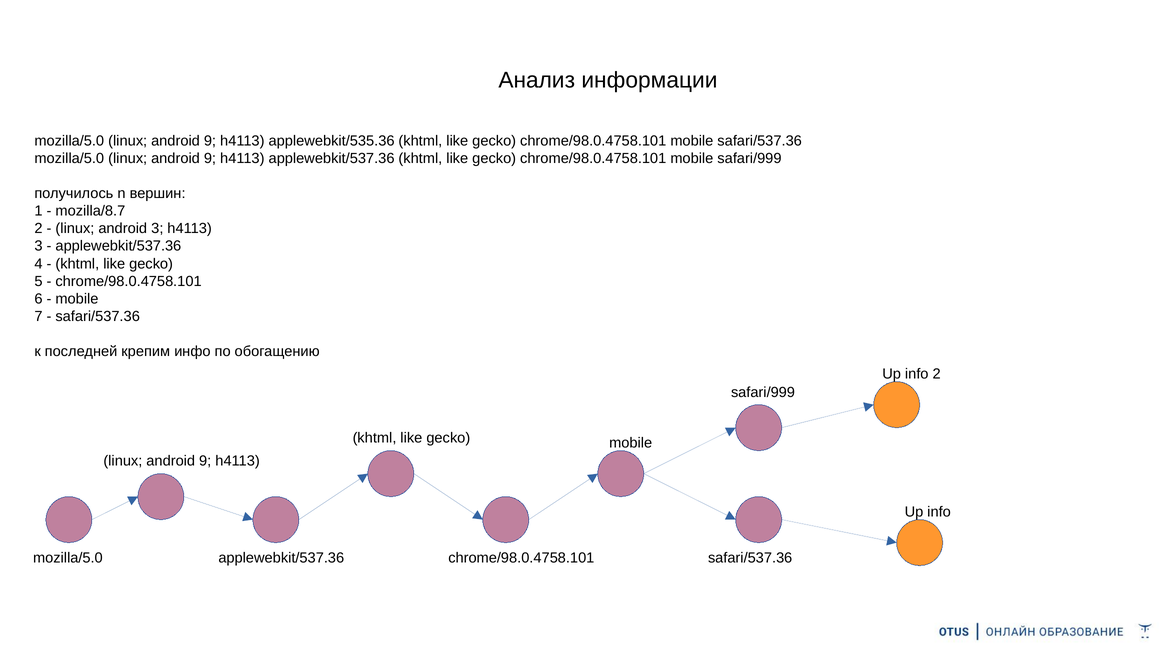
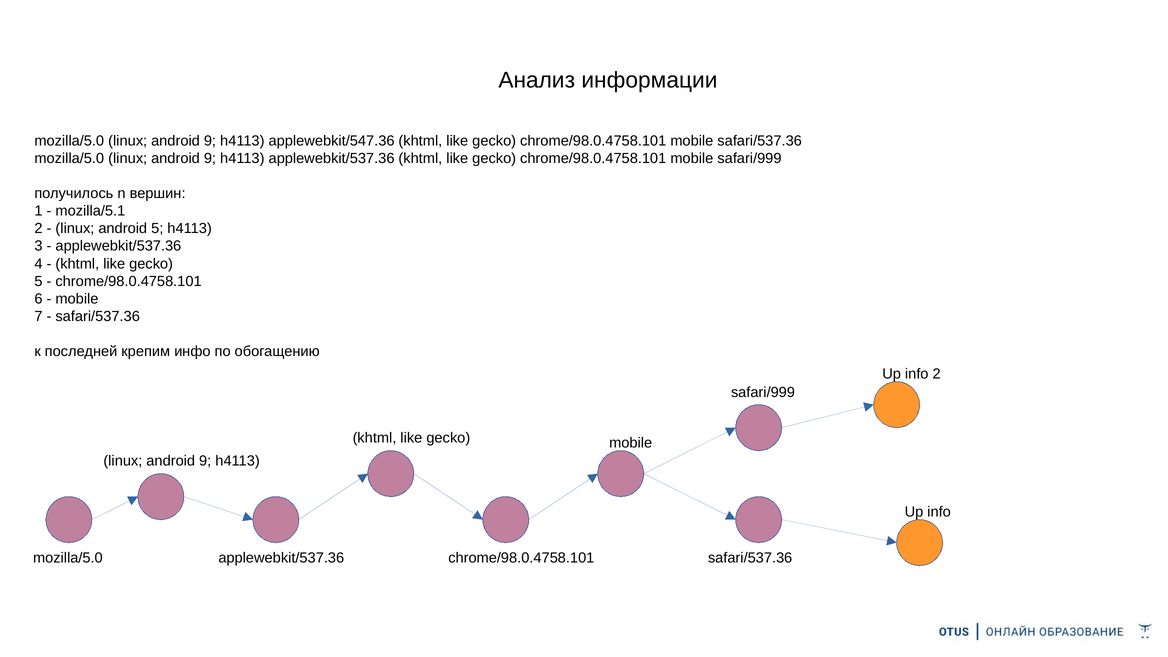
applewebkit/535.36: applewebkit/535.36 -> applewebkit/547.36
mozilla/8.7: mozilla/8.7 -> mozilla/5.1
android 3: 3 -> 5
